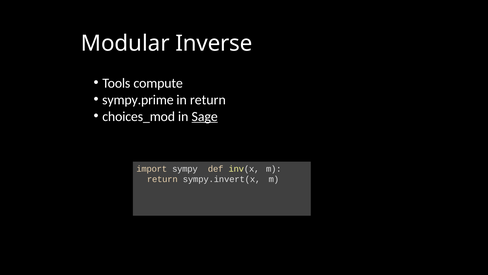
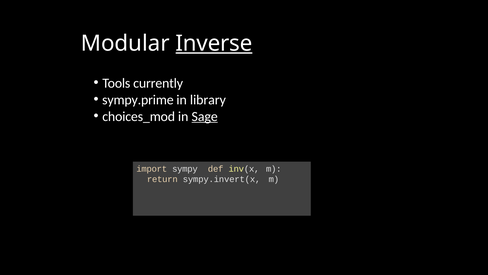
Inverse underline: none -> present
compute: compute -> currently
in return: return -> library
